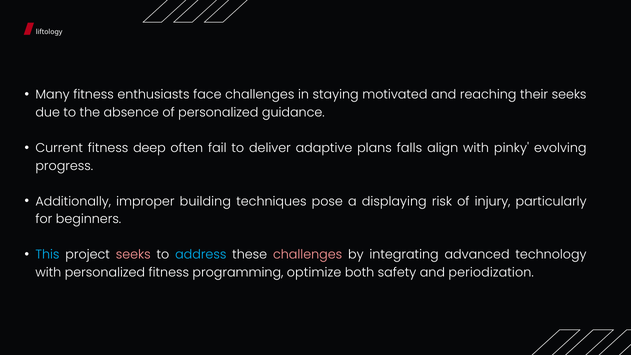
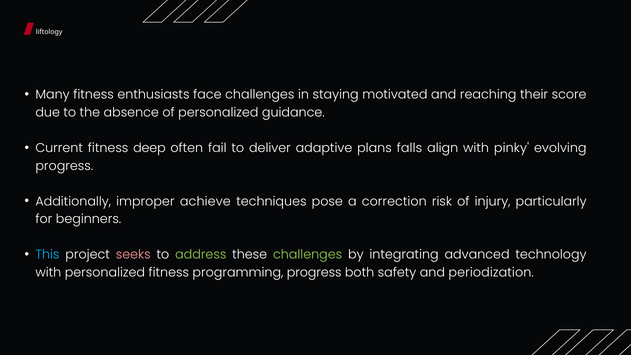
their seeks: seeks -> score
building: building -> achieve
displaying: displaying -> correction
address colour: light blue -> light green
challenges at (308, 255) colour: pink -> light green
programming optimize: optimize -> progress
